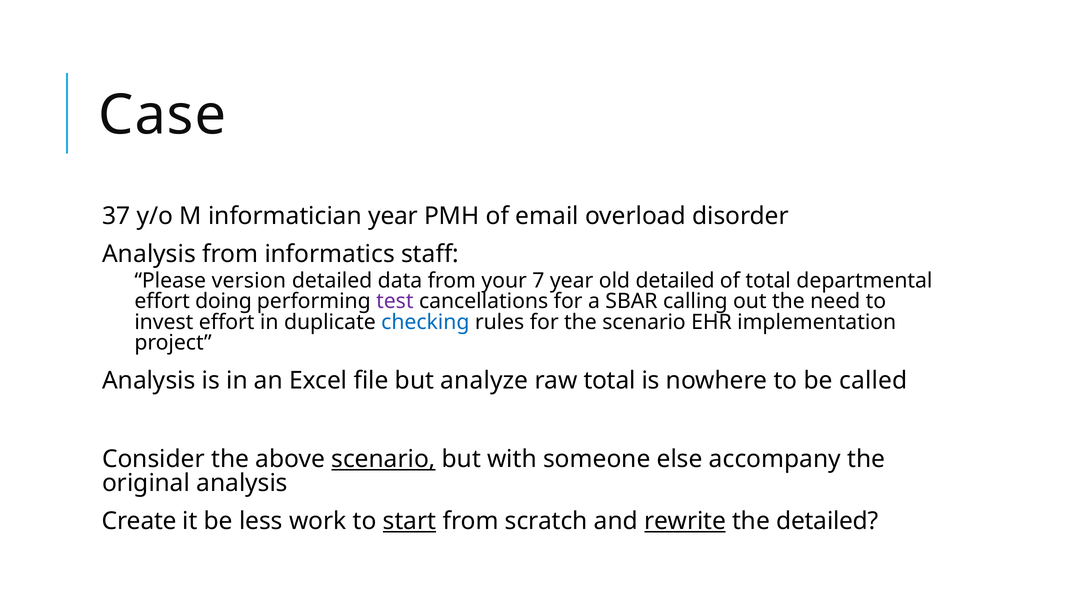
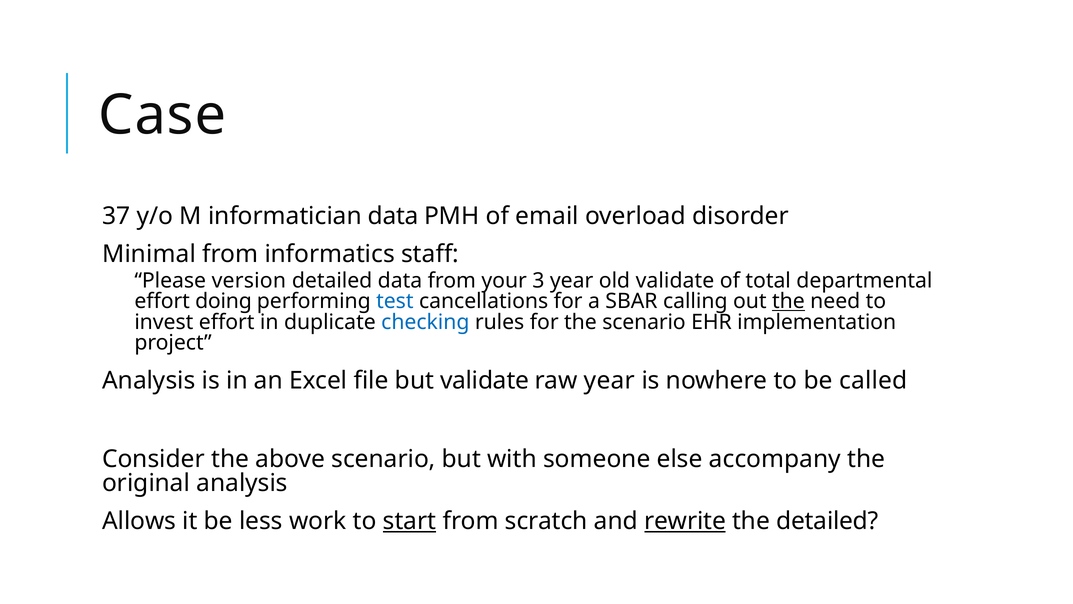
informatician year: year -> data
Analysis at (149, 254): Analysis -> Minimal
7: 7 -> 3
old detailed: detailed -> validate
test colour: purple -> blue
the at (788, 301) underline: none -> present
but analyze: analyze -> validate
raw total: total -> year
scenario at (383, 459) underline: present -> none
Create: Create -> Allows
